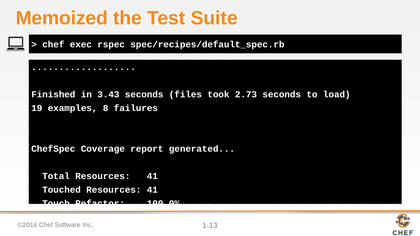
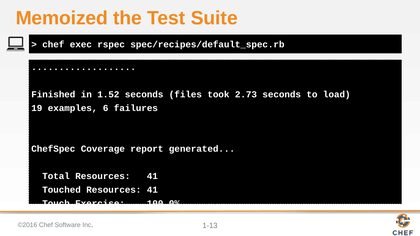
3.43: 3.43 -> 1.52
8: 8 -> 6
Refactor: Refactor -> Exercise
